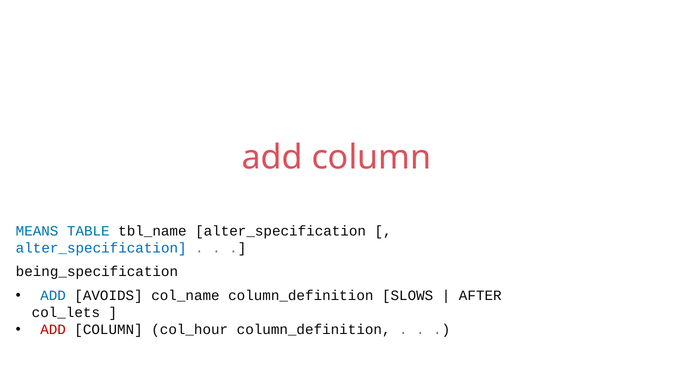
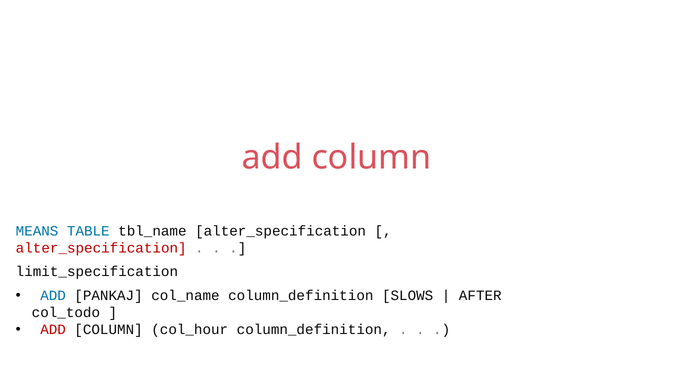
alter_specification at (101, 248) colour: blue -> red
being_specification: being_specification -> limit_specification
AVOIDS: AVOIDS -> PANKAJ
col_lets: col_lets -> col_todo
